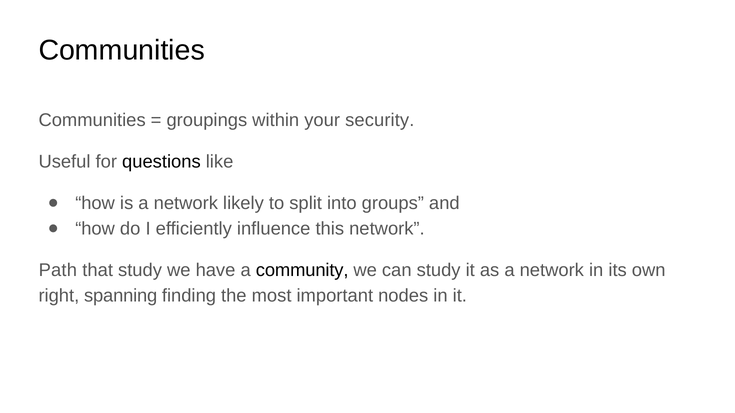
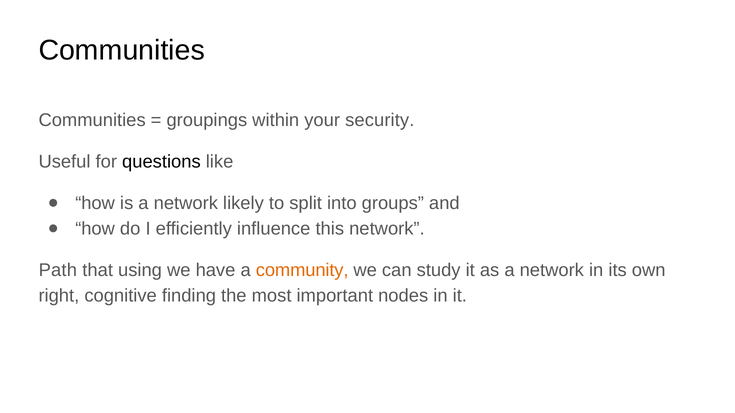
that study: study -> using
community colour: black -> orange
spanning: spanning -> cognitive
